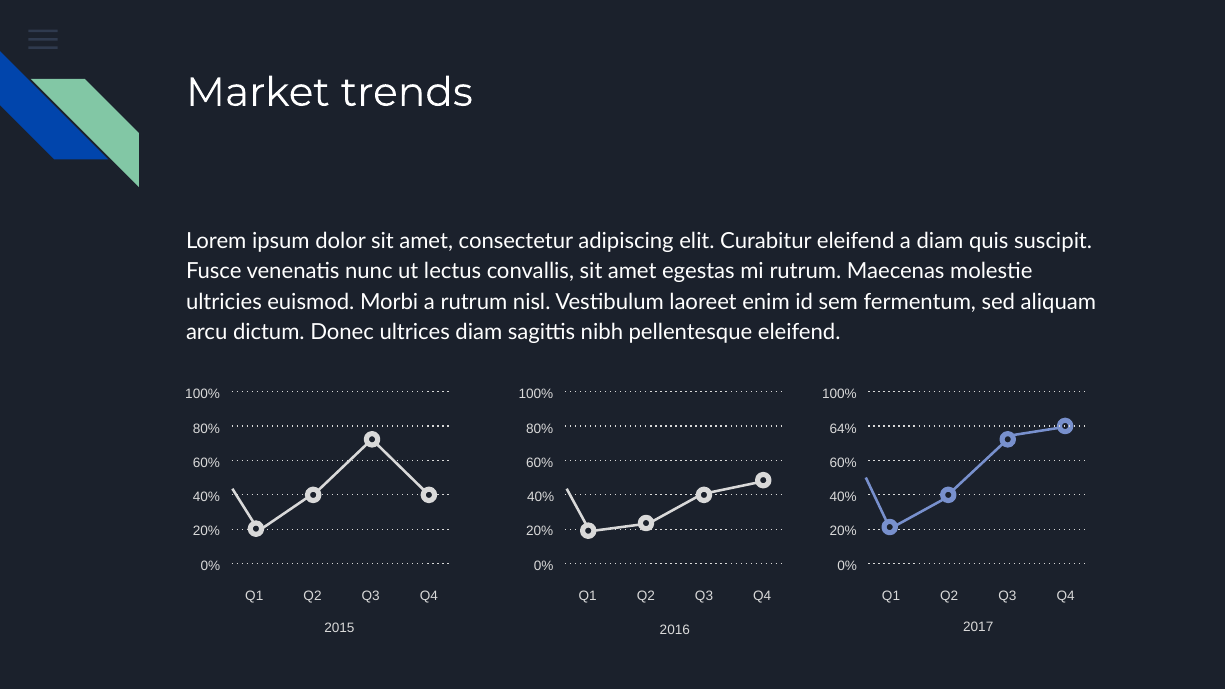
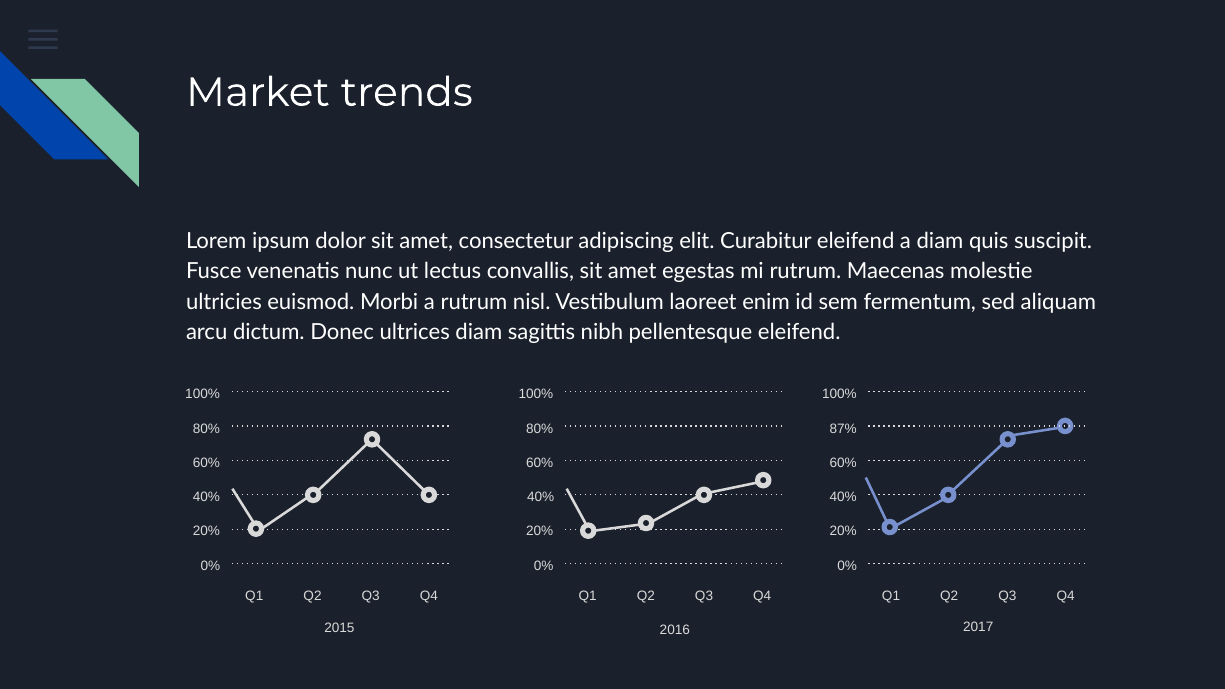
64%: 64% -> 87%
